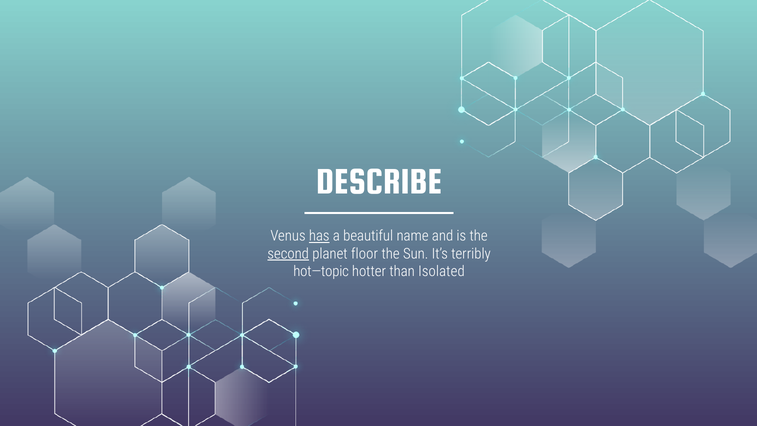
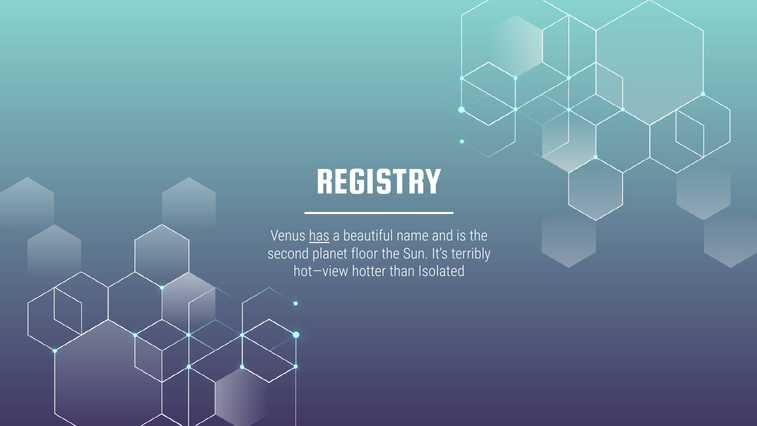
DESCRIBE: DESCRIBE -> REGISTRY
second underline: present -> none
hot—topic: hot—topic -> hot—view
